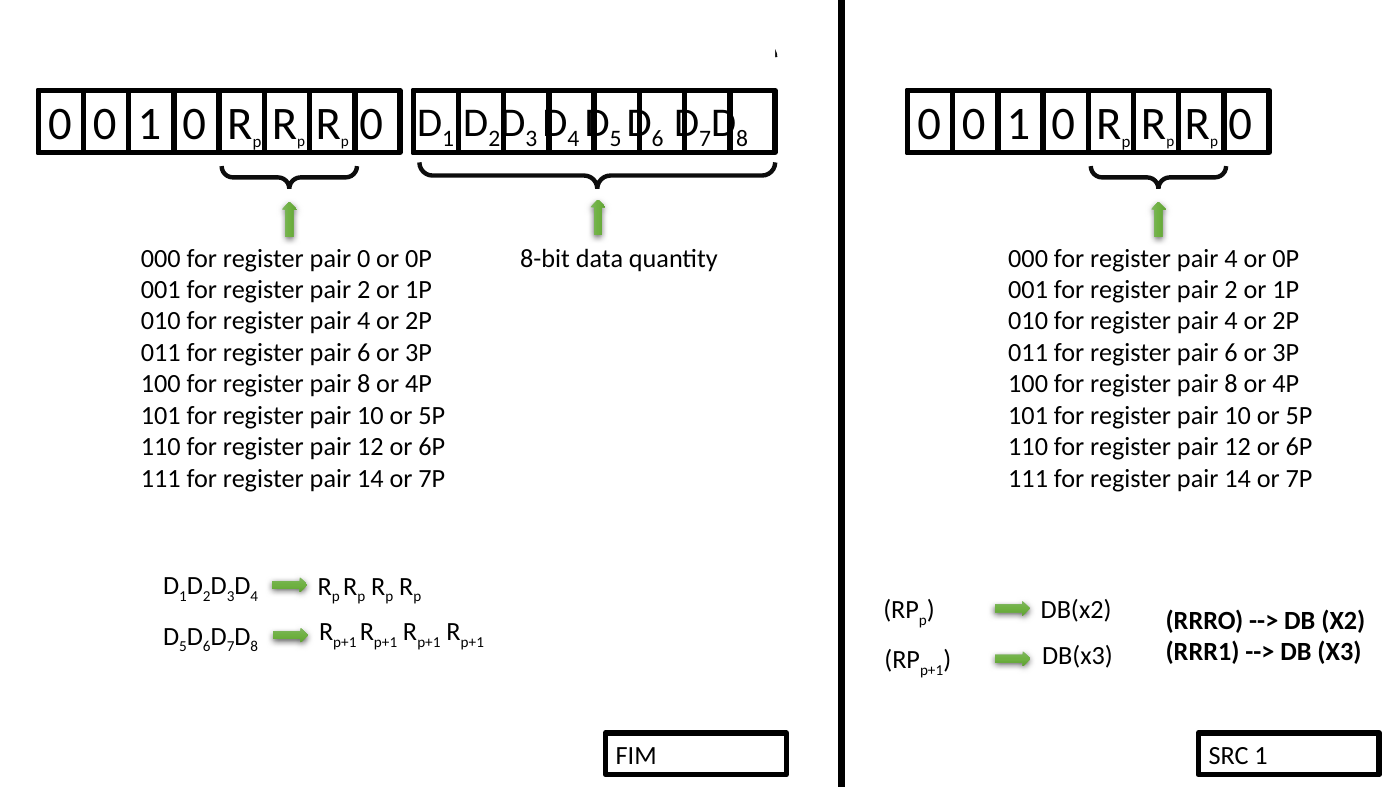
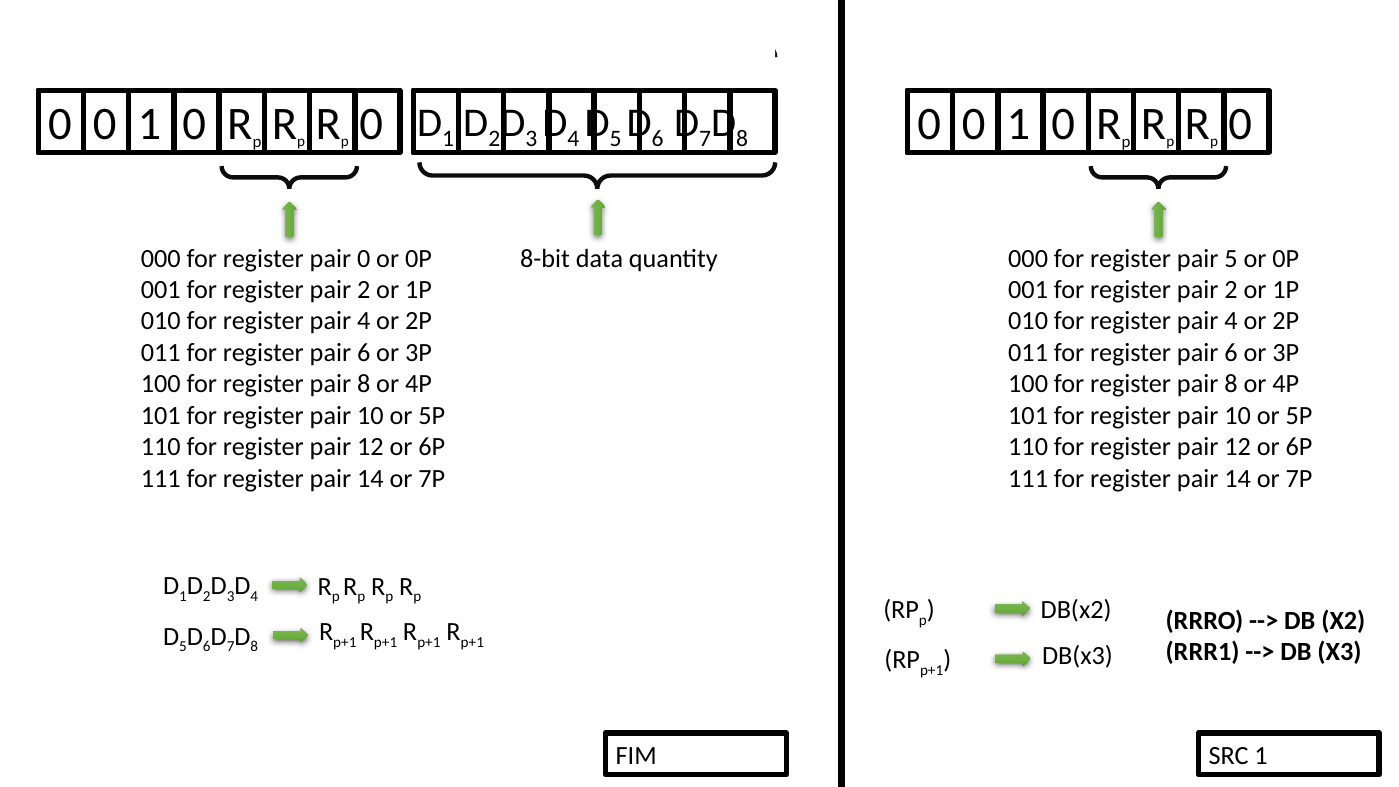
4 at (1231, 258): 4 -> 5
